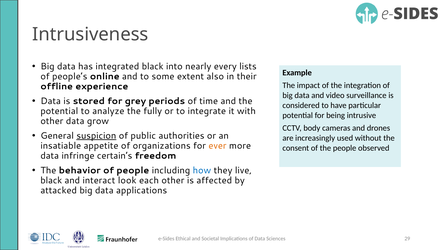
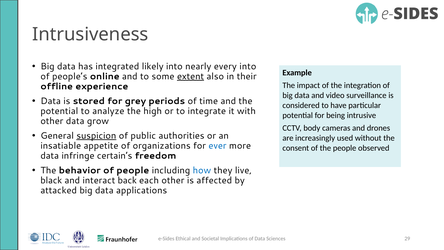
integrated black: black -> likely
every lists: lists -> into
extent underline: none -> present
fully: fully -> high
ever colour: orange -> blue
look: look -> back
